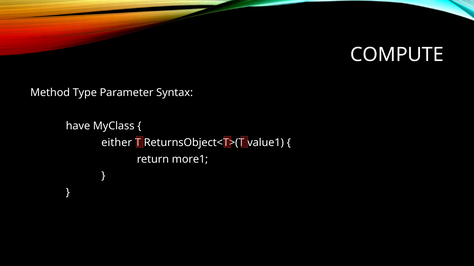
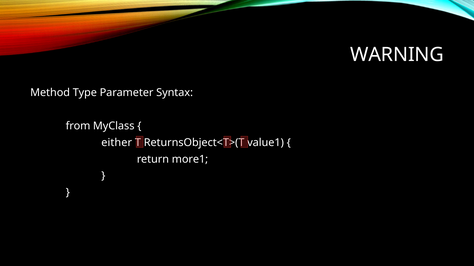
COMPUTE: COMPUTE -> WARNING
have: have -> from
